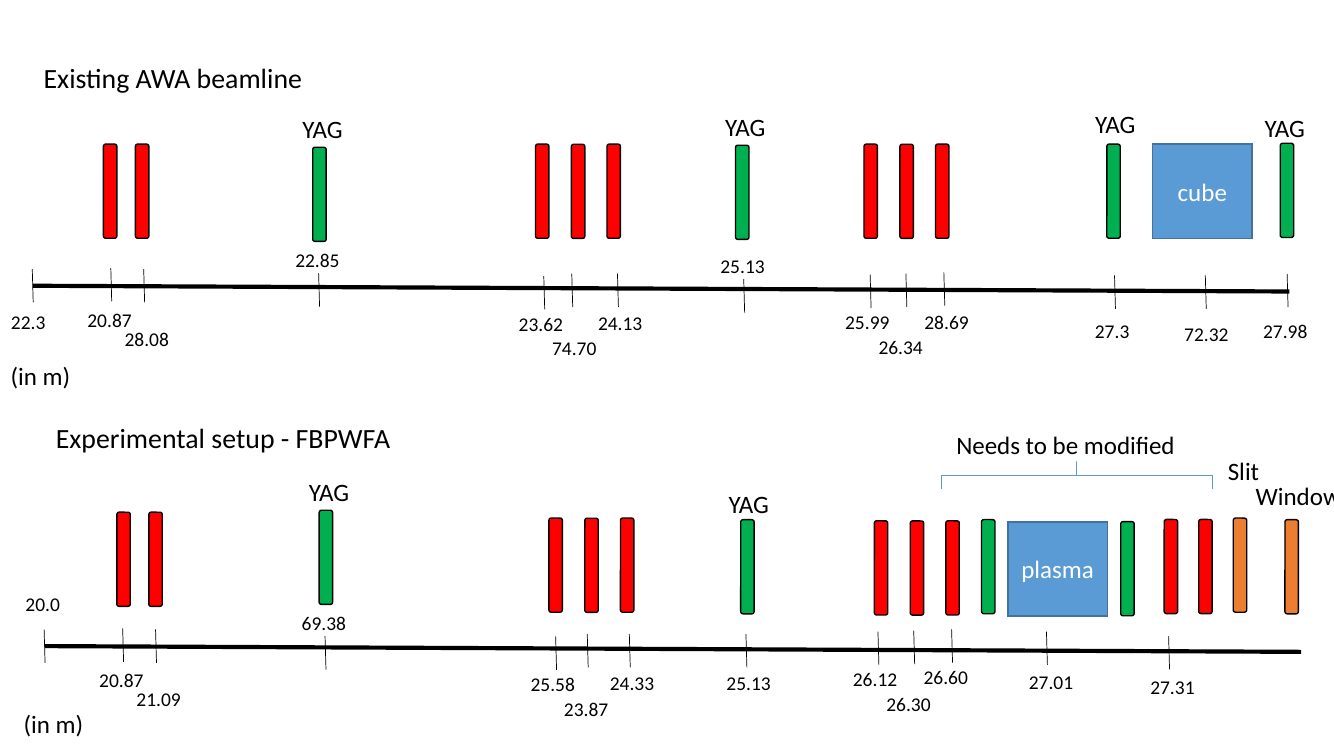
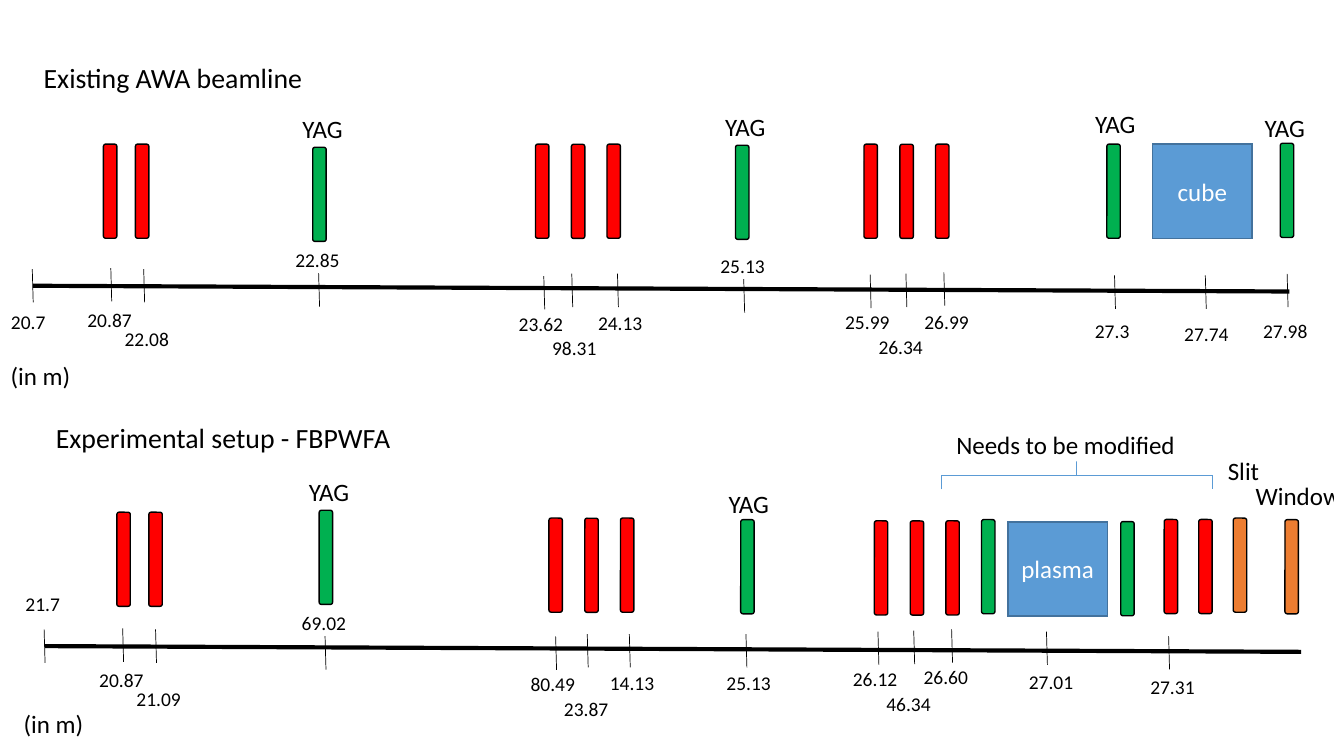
28.69: 28.69 -> 26.99
22.3: 22.3 -> 20.7
72.32: 72.32 -> 27.74
28.08: 28.08 -> 22.08
74.70: 74.70 -> 98.31
20.0: 20.0 -> 21.7
69.38: 69.38 -> 69.02
24.33: 24.33 -> 14.13
25.58: 25.58 -> 80.49
26.30: 26.30 -> 46.34
